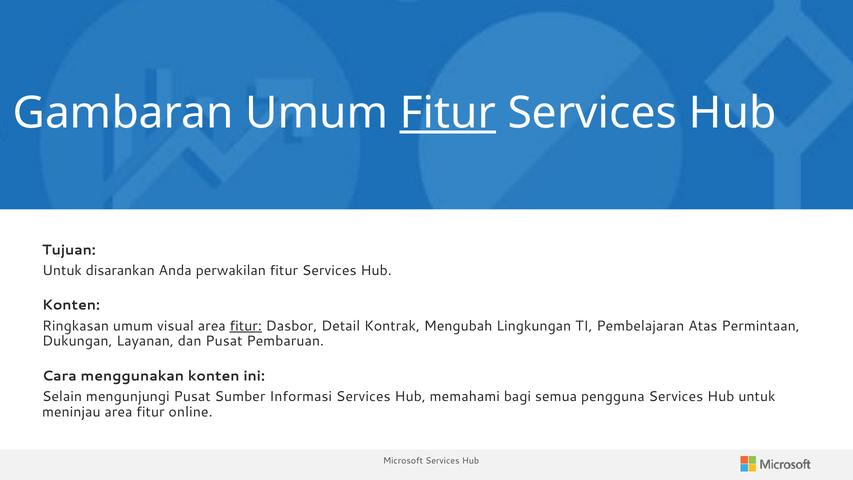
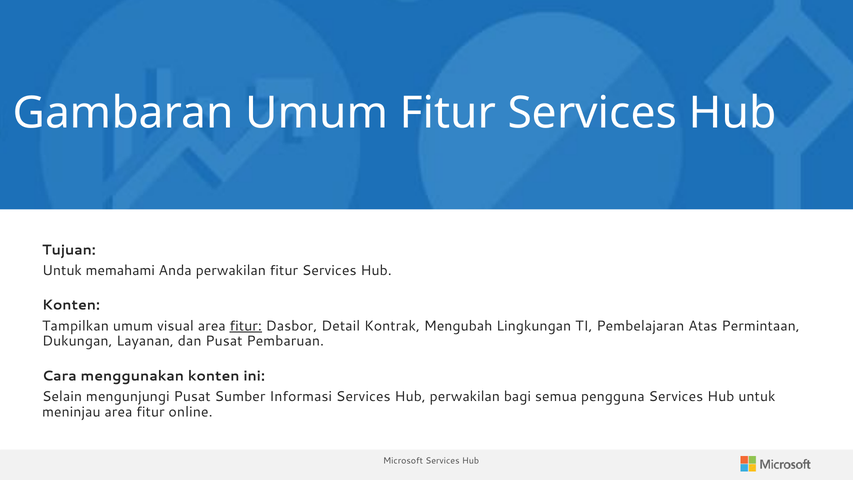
Fitur at (448, 113) underline: present -> none
disarankan: disarankan -> memahami
Ringkasan: Ringkasan -> Tampilkan
Hub memahami: memahami -> perwakilan
